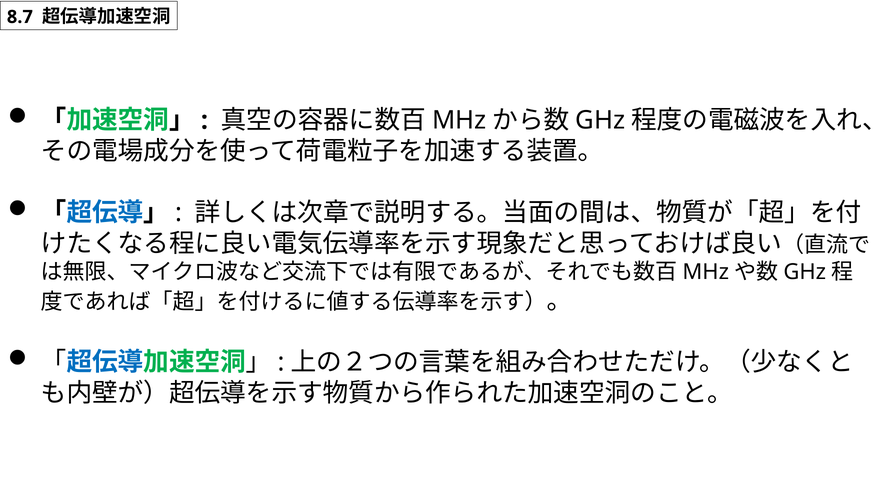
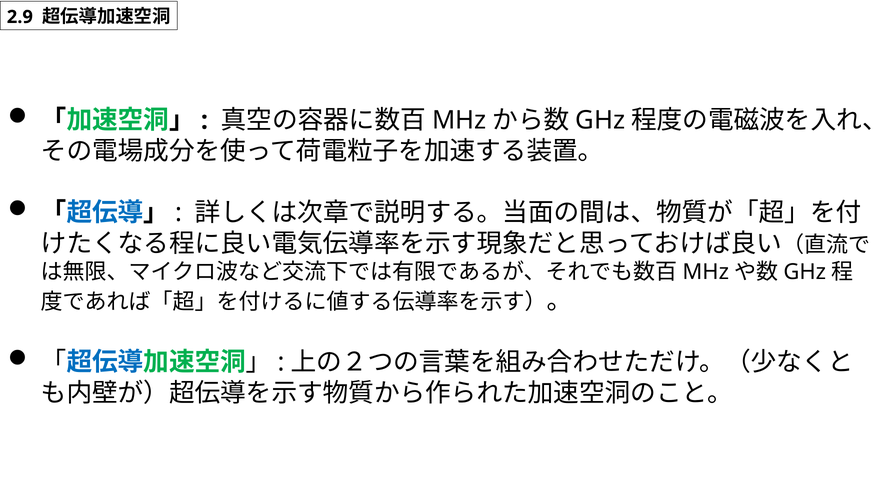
8.7: 8.7 -> 2.9
